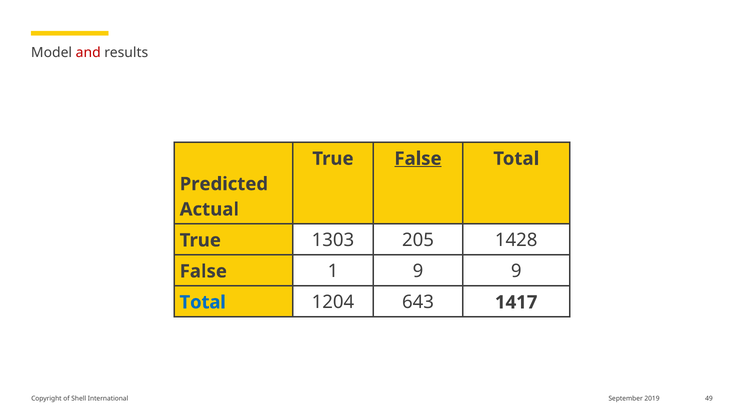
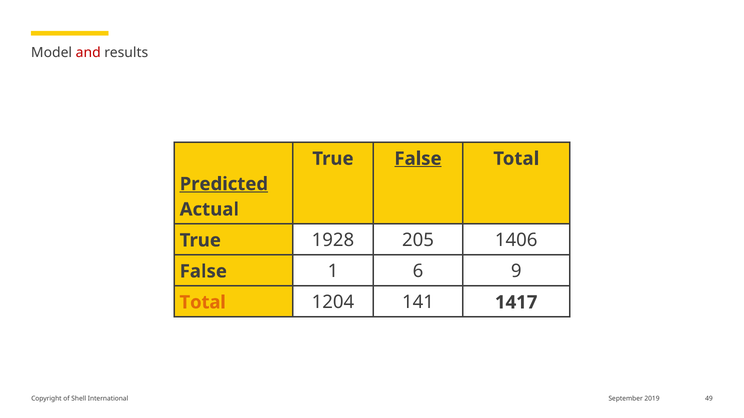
Predicted underline: none -> present
1303: 1303 -> 1928
1428: 1428 -> 1406
1 9: 9 -> 6
Total at (203, 303) colour: blue -> orange
643: 643 -> 141
